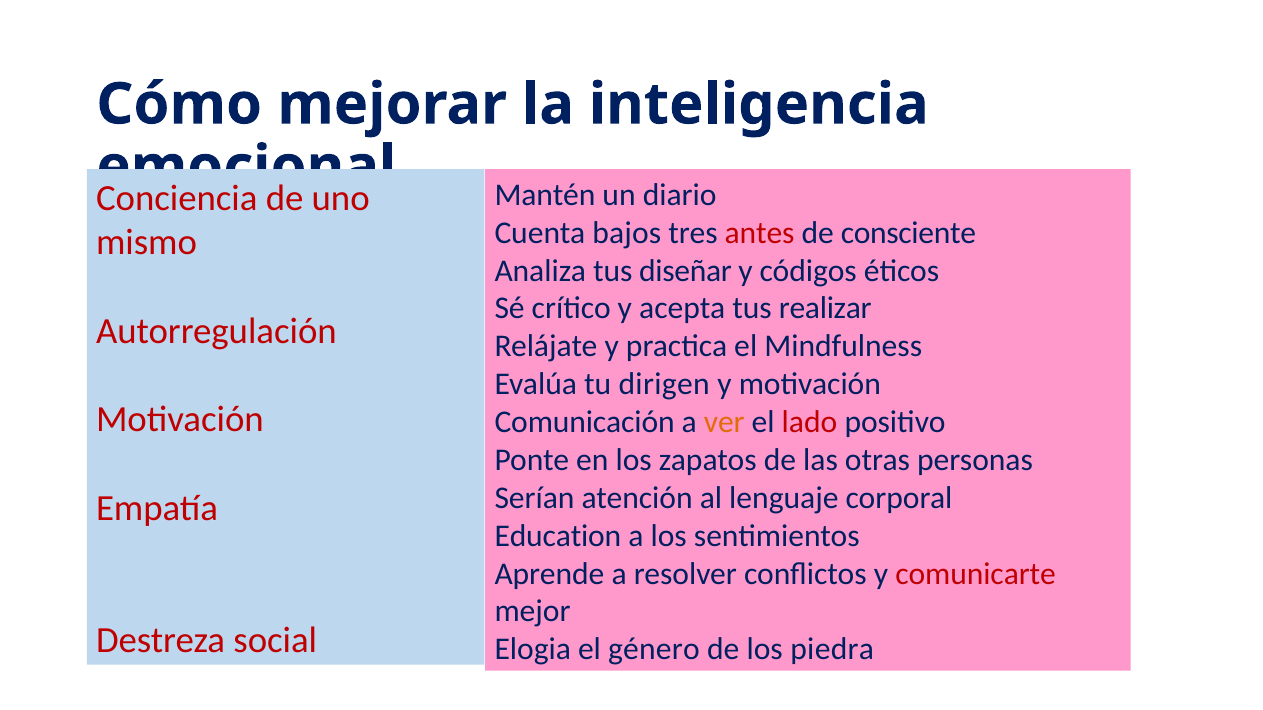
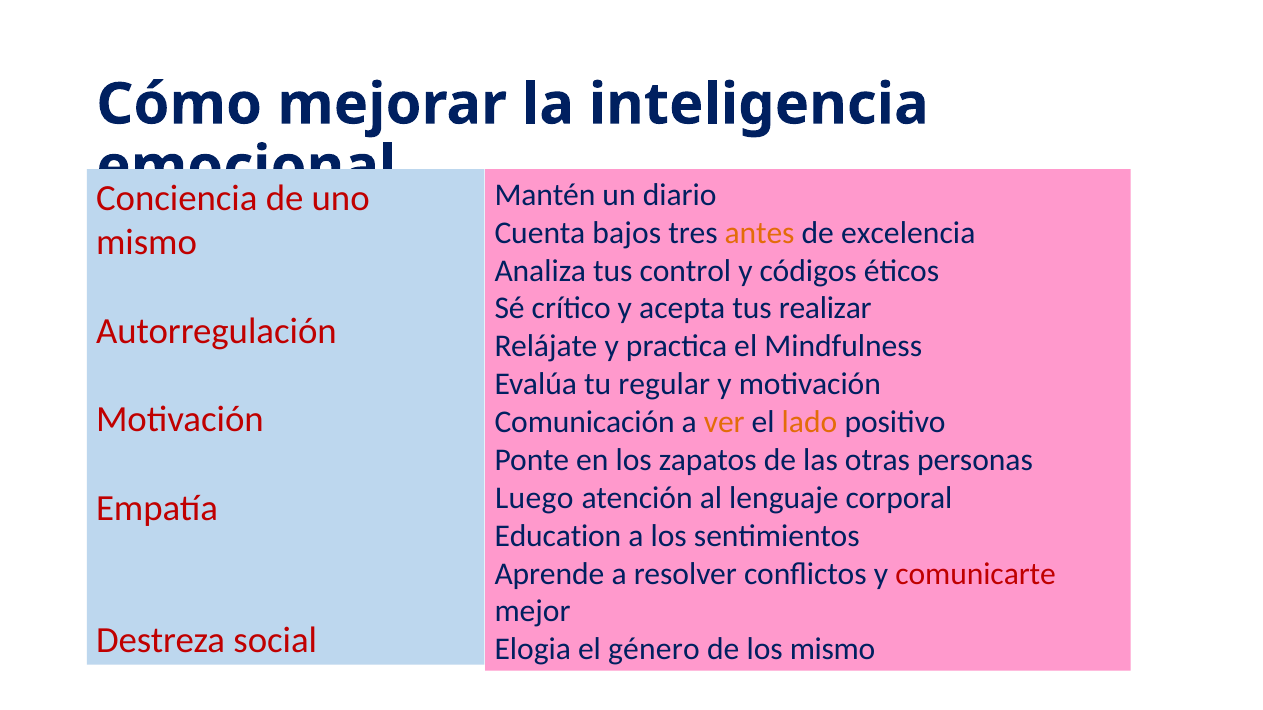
antes colour: red -> orange
consciente: consciente -> excelencia
diseñar: diseñar -> control
dirigen: dirigen -> regular
lado colour: red -> orange
Serían: Serían -> Luego
los piedra: piedra -> mismo
